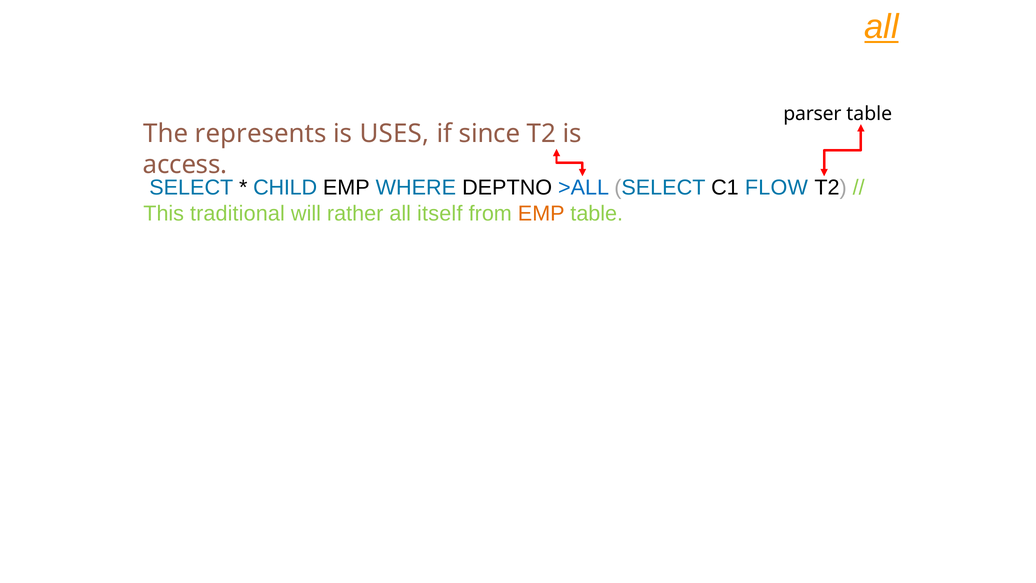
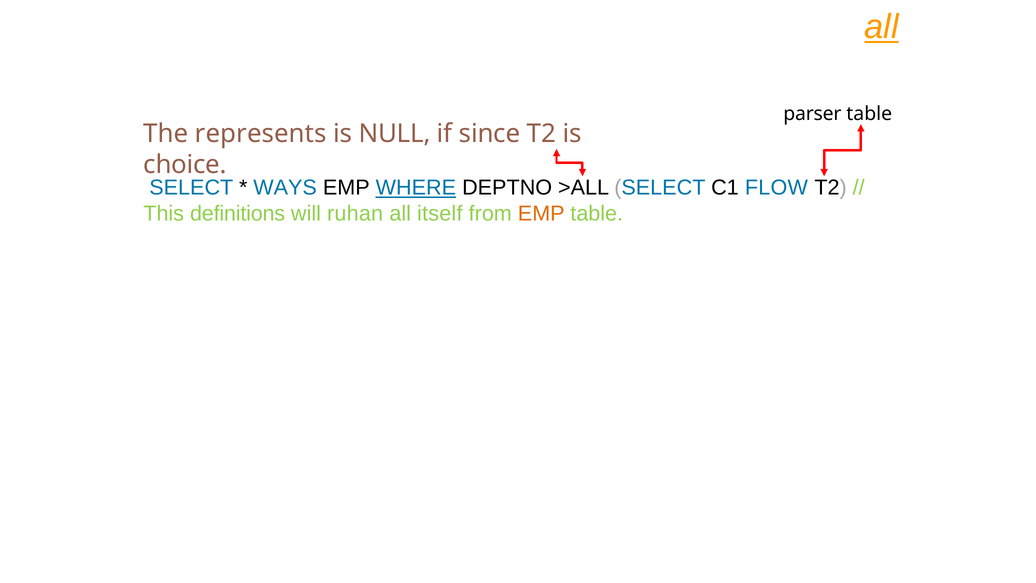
USES: USES -> NULL
access: access -> choice
CHILD: CHILD -> WAYS
WHERE underline: none -> present
>ALL colour: blue -> black
traditional: traditional -> definitions
rather: rather -> ruhan
